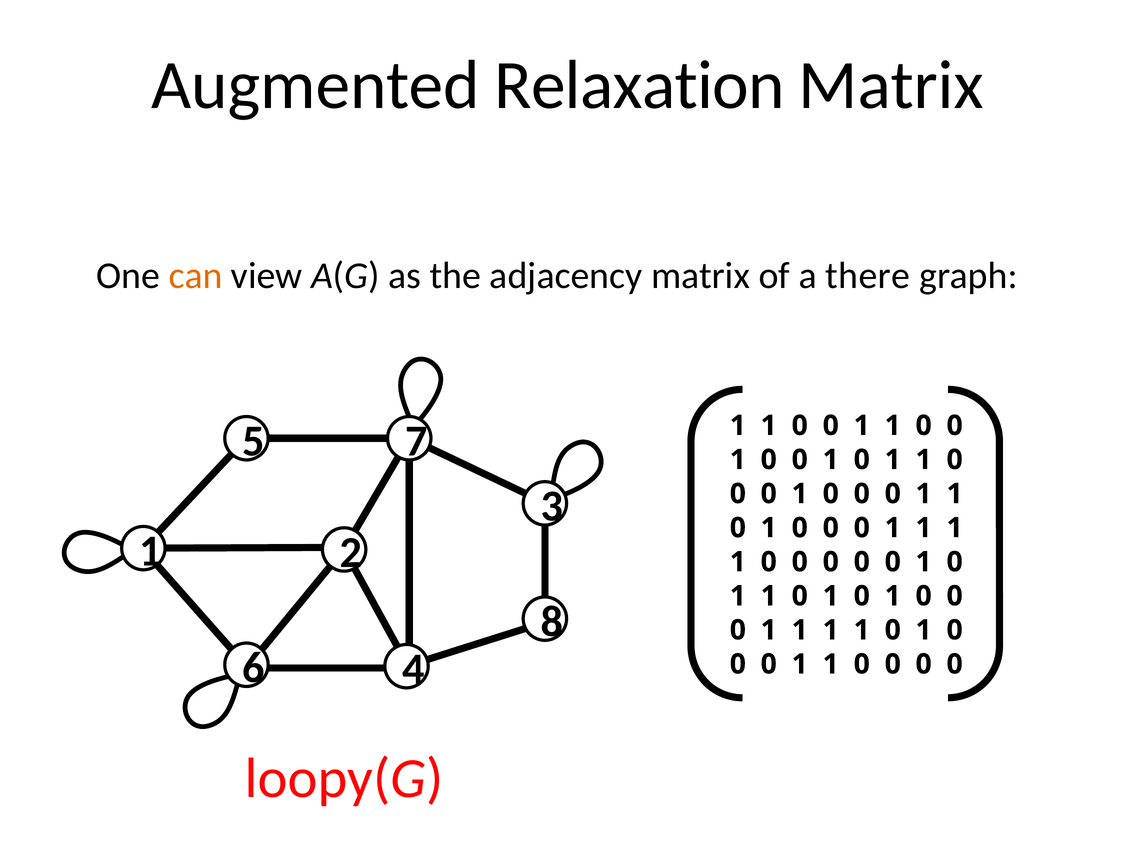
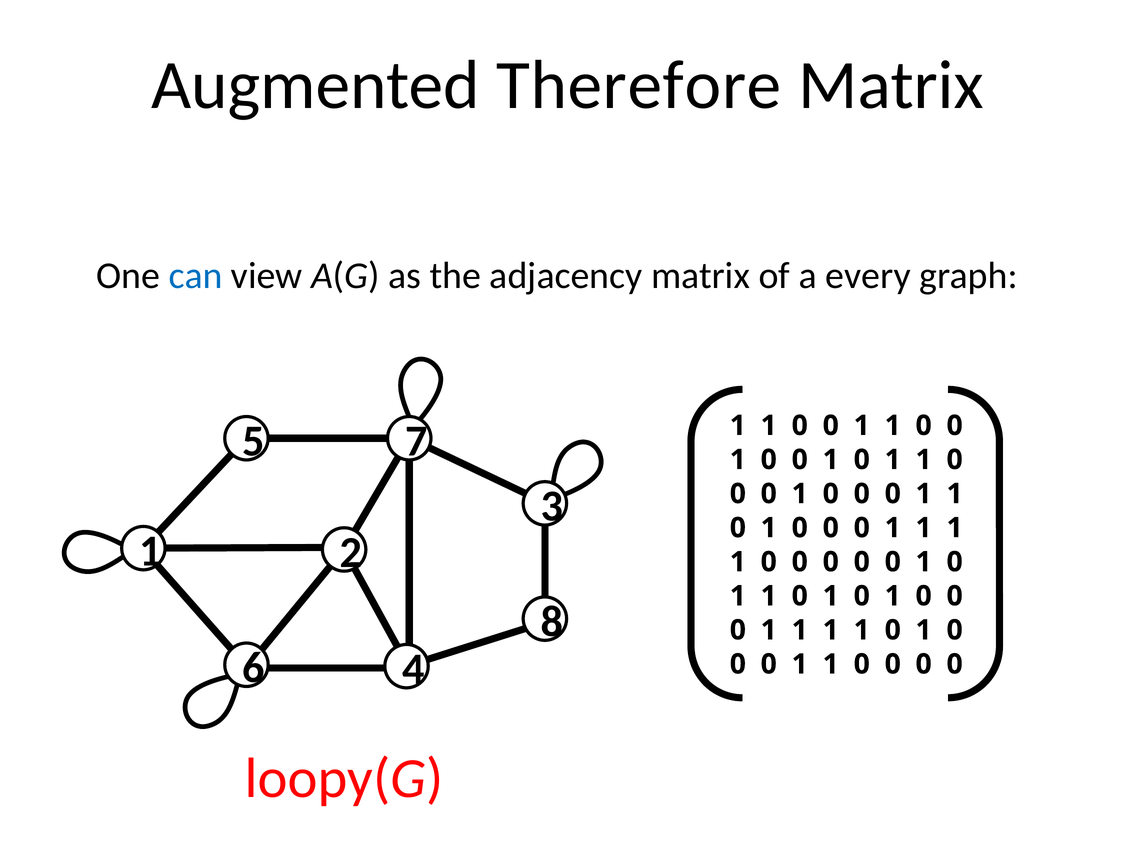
Relaxation: Relaxation -> Therefore
can colour: orange -> blue
there: there -> every
